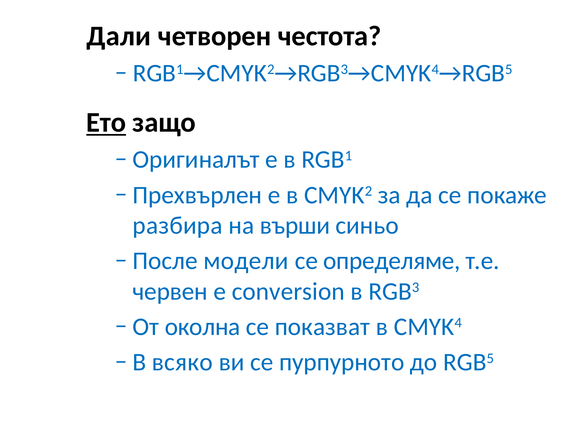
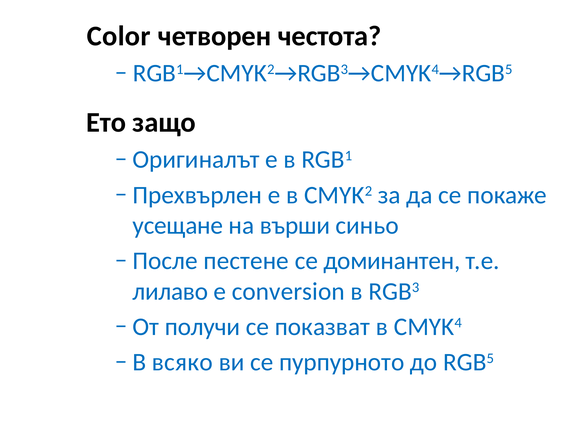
Дали: Дали -> Color
Ето underline: present -> none
разбира: разбира -> усещане
модели: модели -> пестене
определяме: определяме -> доминантен
червен: червен -> лилаво
околна: околна -> получи
